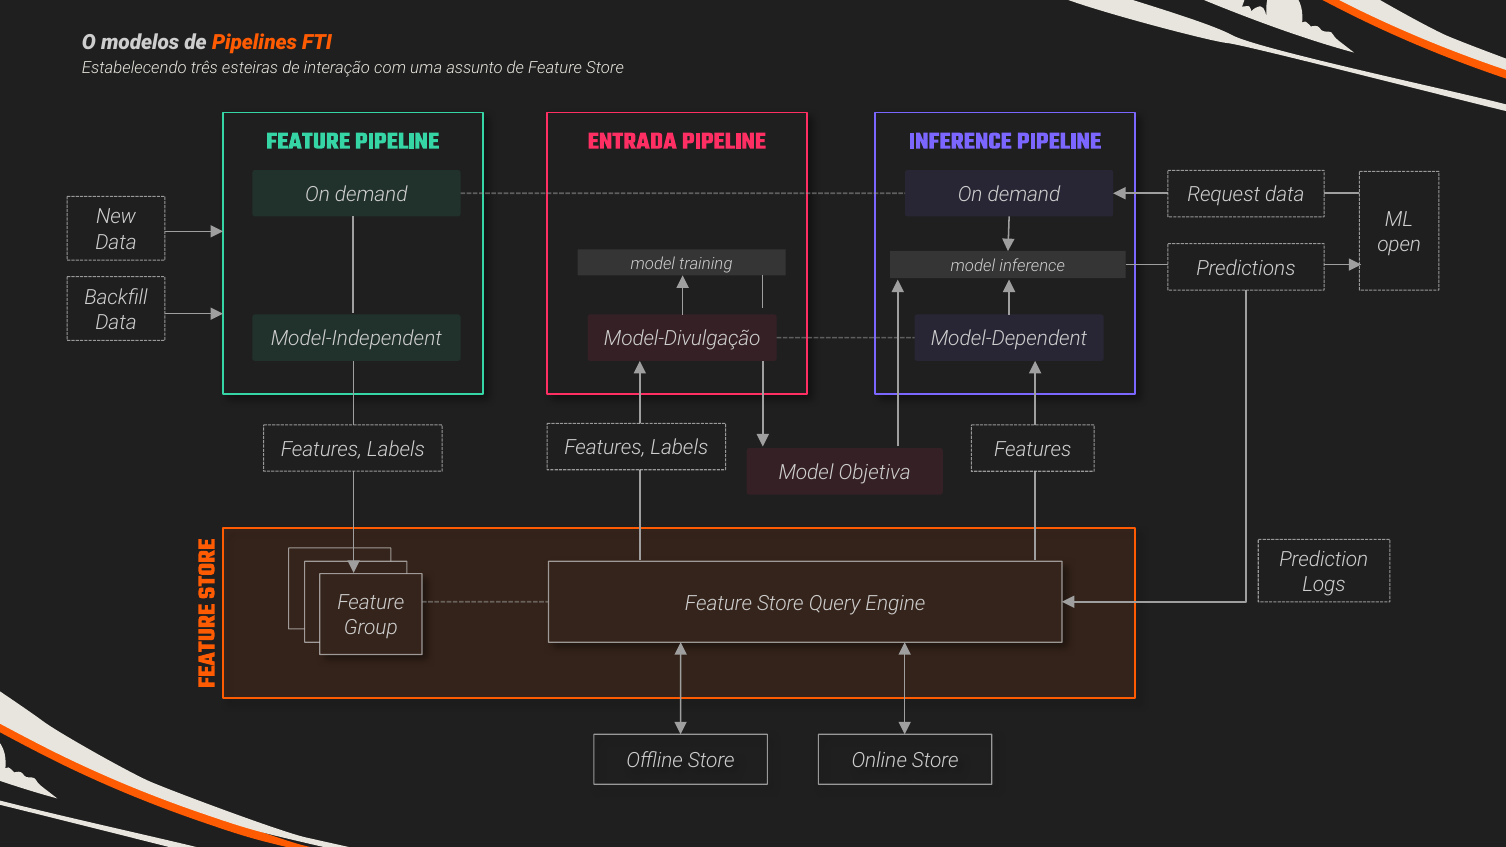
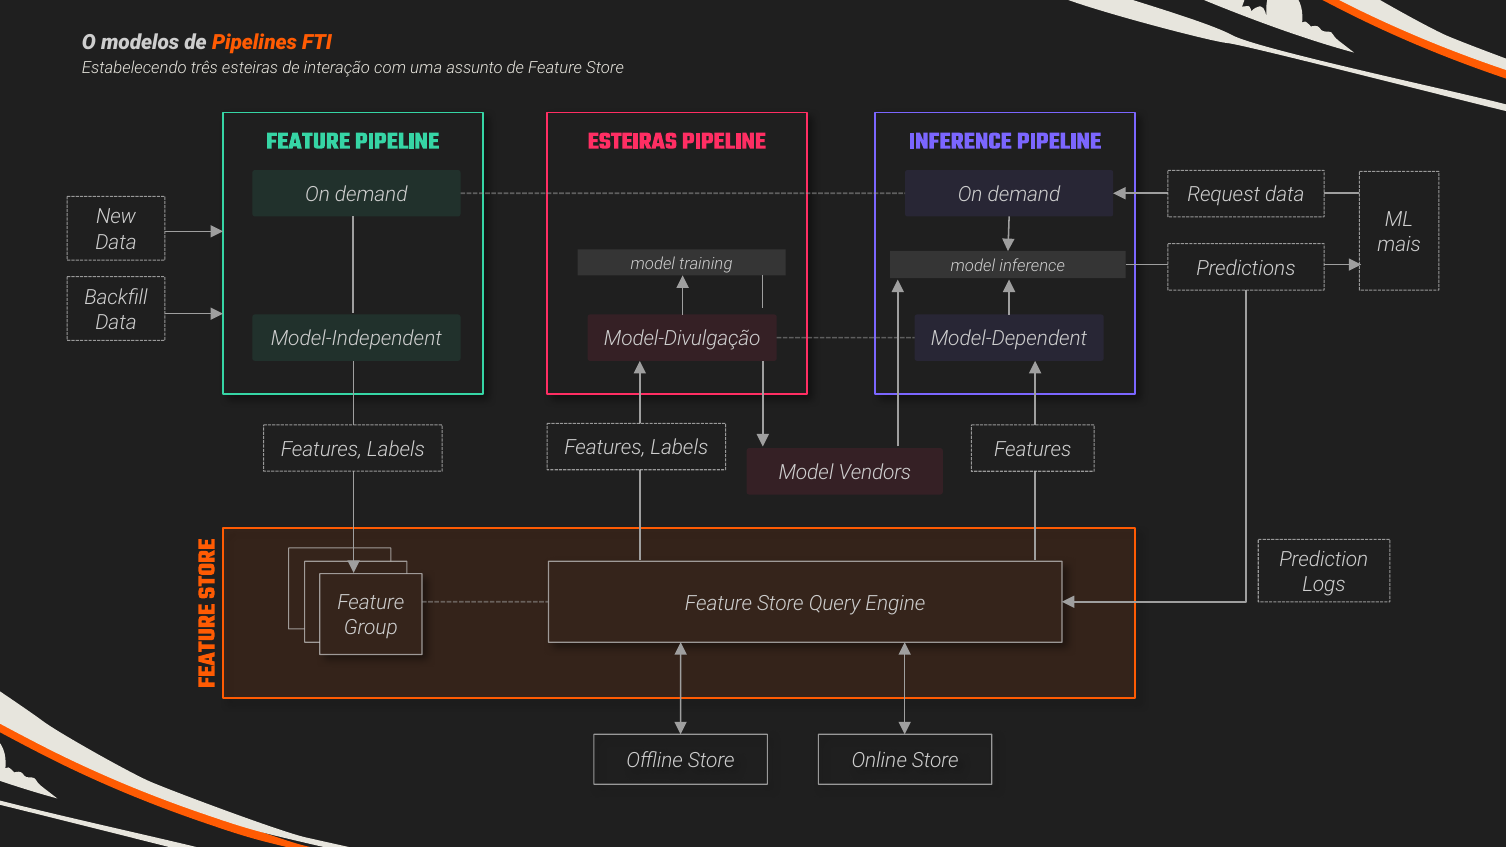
ENTRADA at (632, 140): ENTRADA -> ESTEIRAS
open: open -> mais
Objetiva: Objetiva -> Vendors
